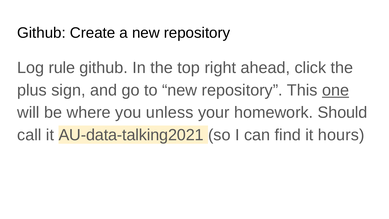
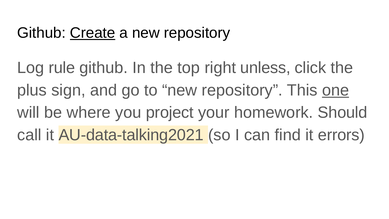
Create underline: none -> present
ahead: ahead -> unless
unless: unless -> project
hours: hours -> errors
